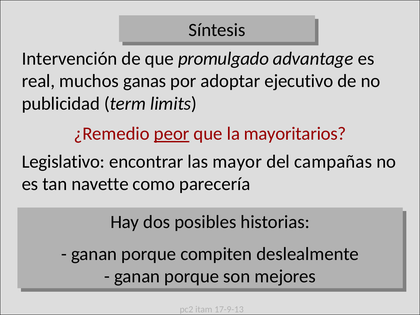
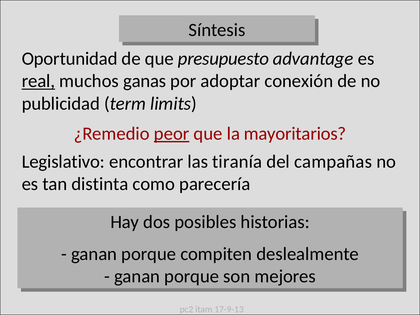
Intervención: Intervención -> Oportunidad
promulgado: promulgado -> presupuesto
real underline: none -> present
ejecutivo: ejecutivo -> conexión
mayor: mayor -> tiranía
navette: navette -> distinta
